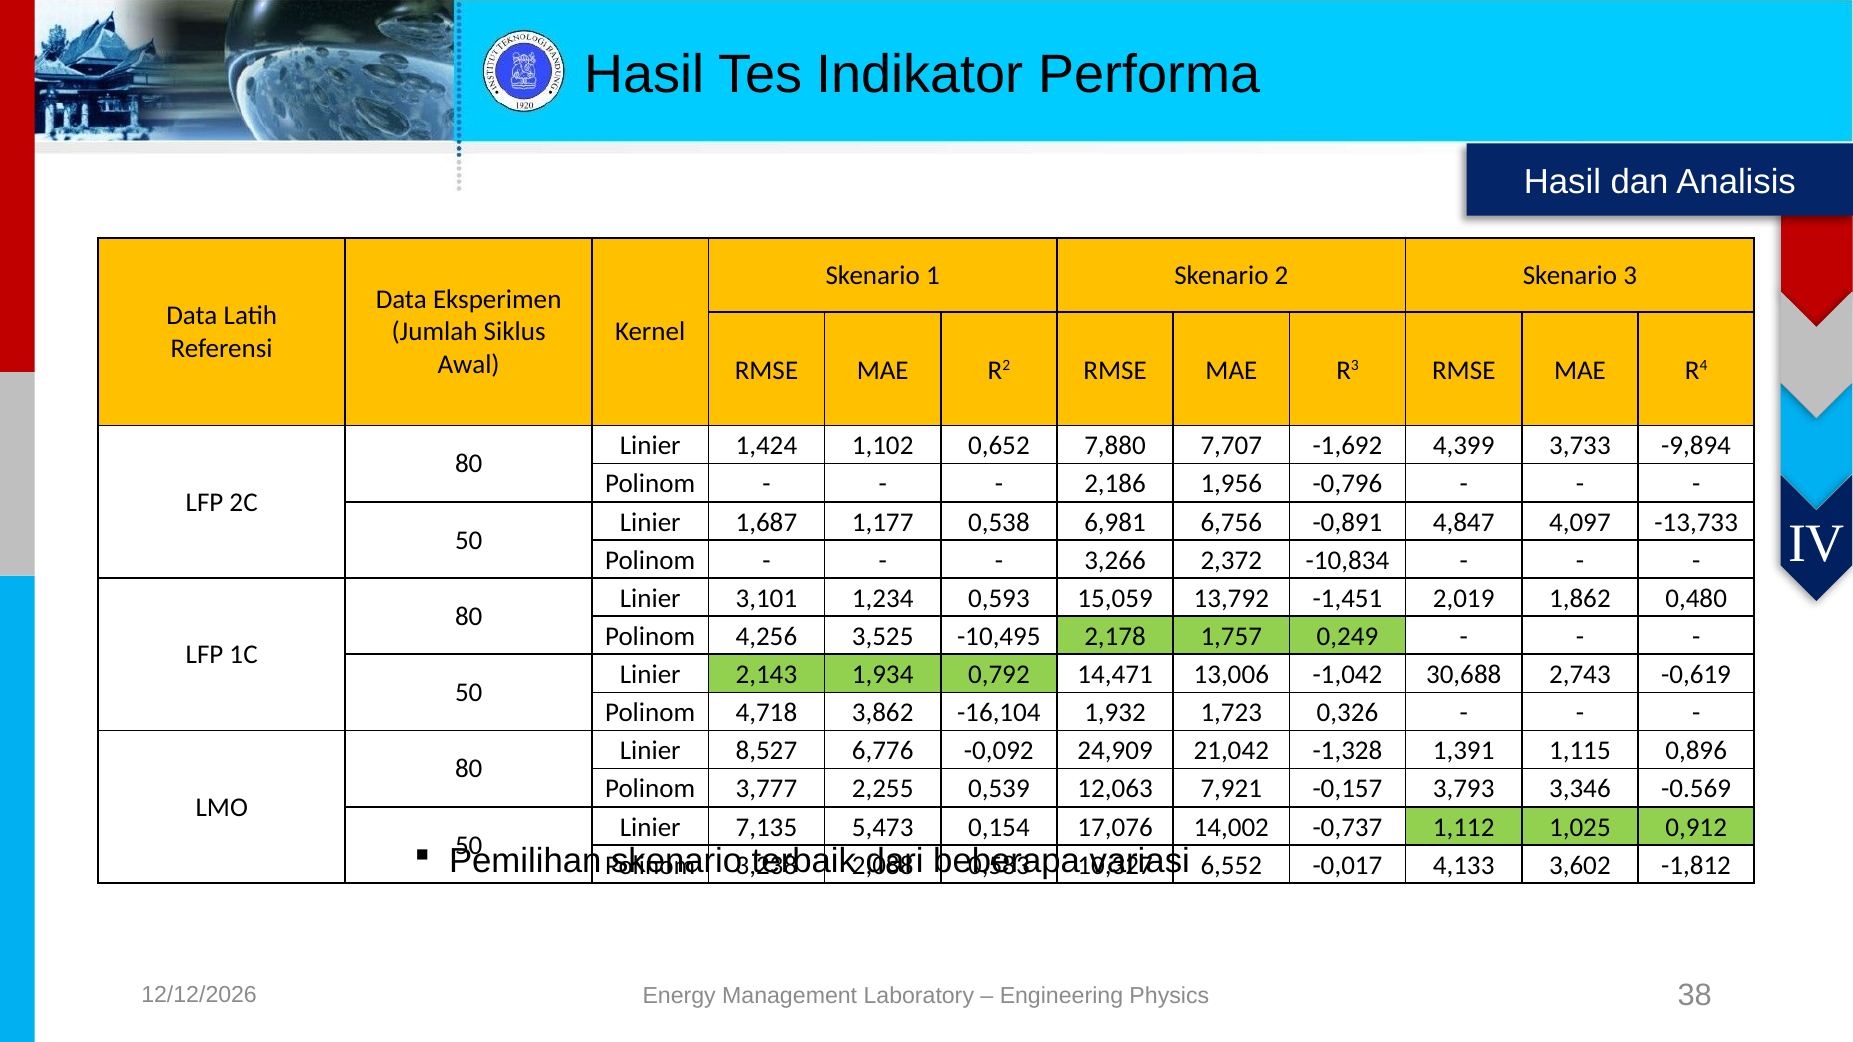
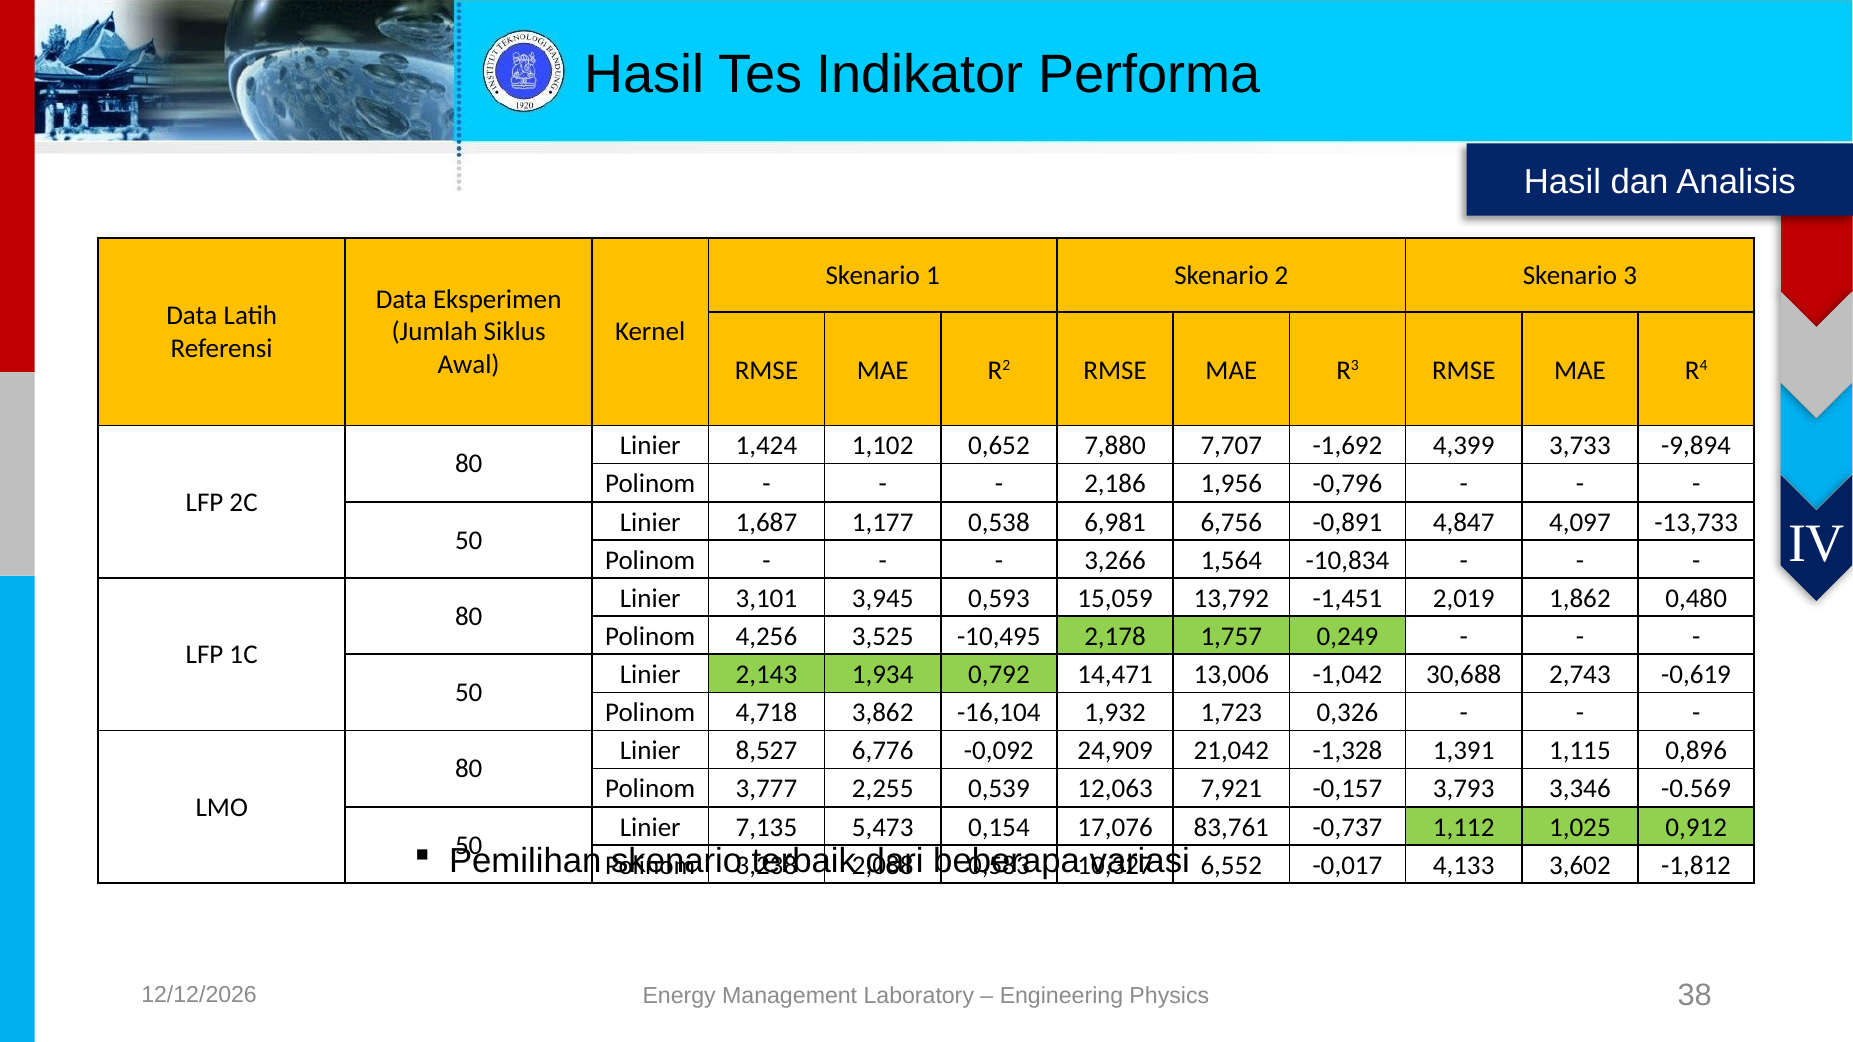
2,372: 2,372 -> 1,564
1,234: 1,234 -> 3,945
14,002: 14,002 -> 83,761
